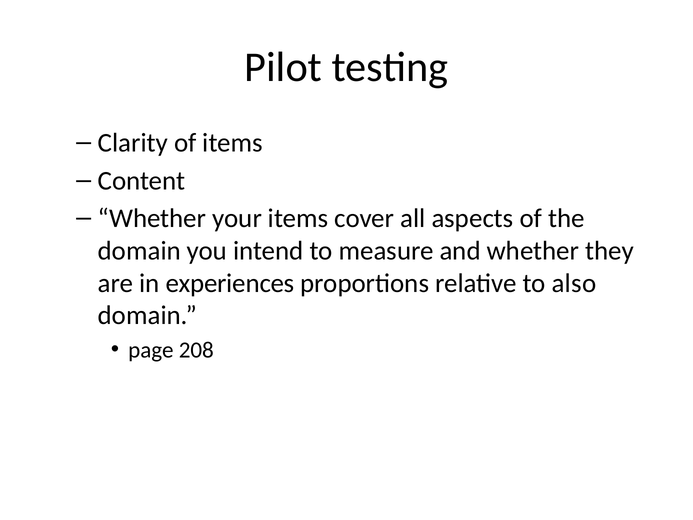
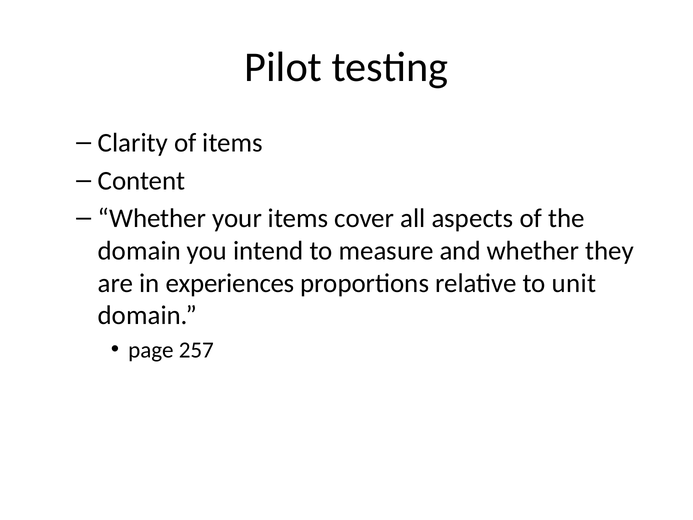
also: also -> unit
208: 208 -> 257
